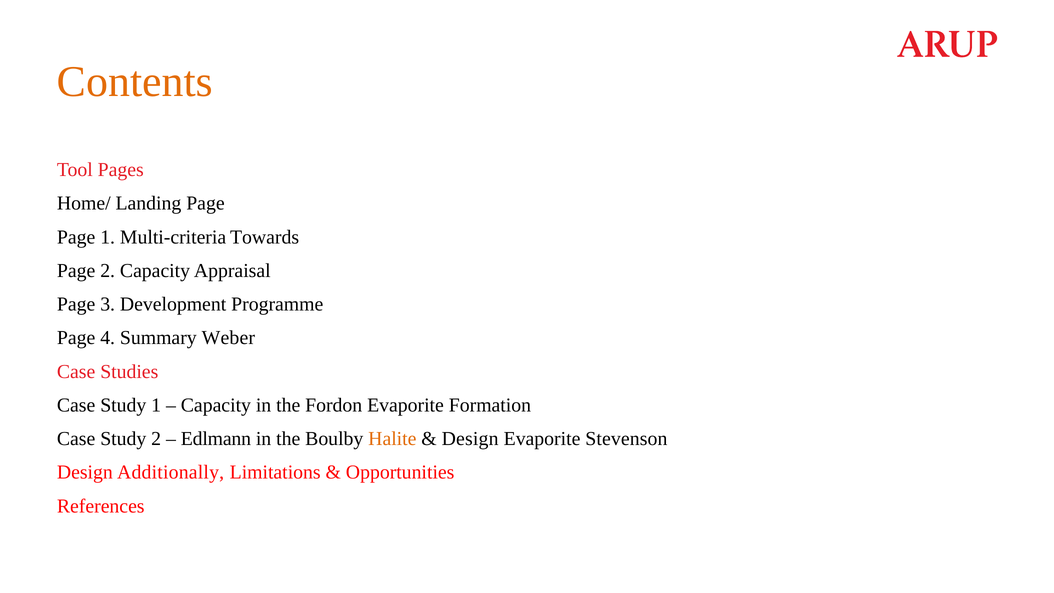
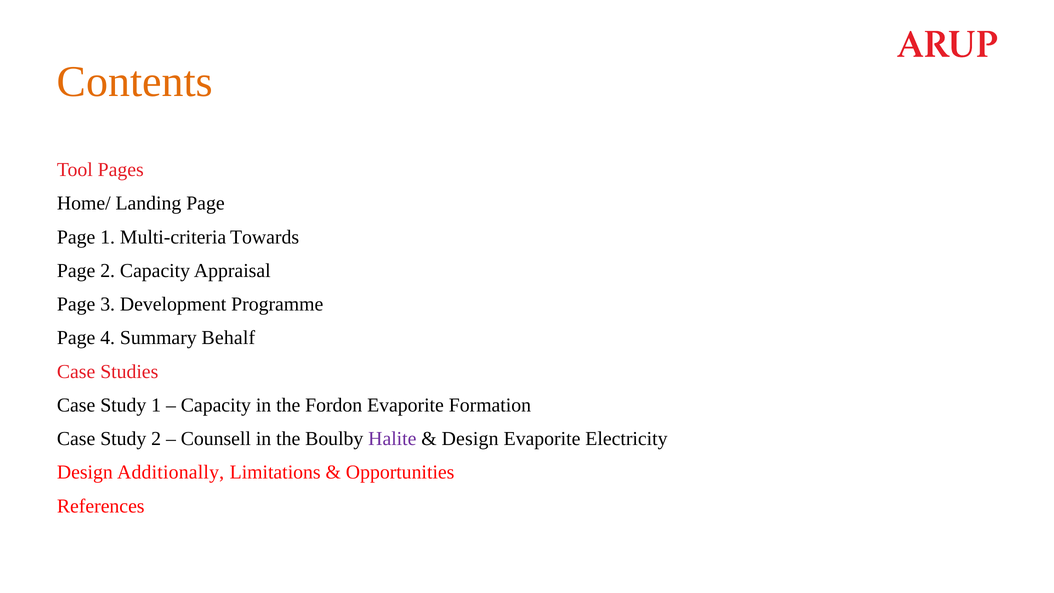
Weber: Weber -> Behalf
Edlmann: Edlmann -> Counsell
Halite colour: orange -> purple
Stevenson: Stevenson -> Electricity
